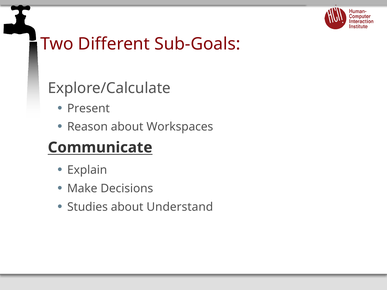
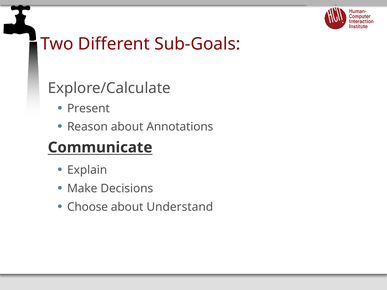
Workspaces: Workspaces -> Annotations
Studies: Studies -> Choose
